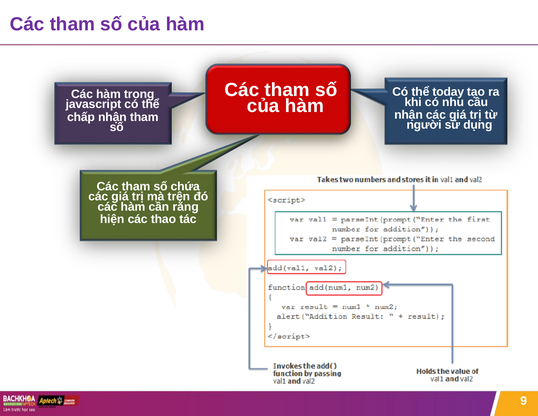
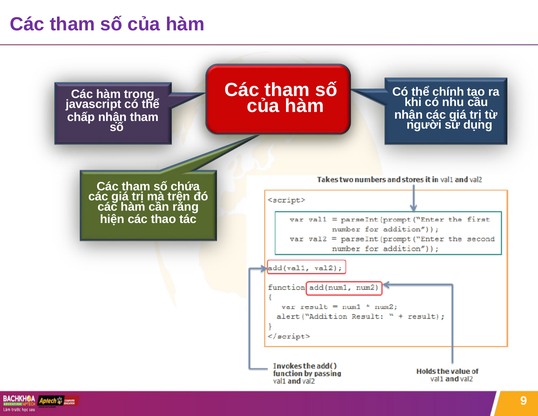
today: today -> chính
